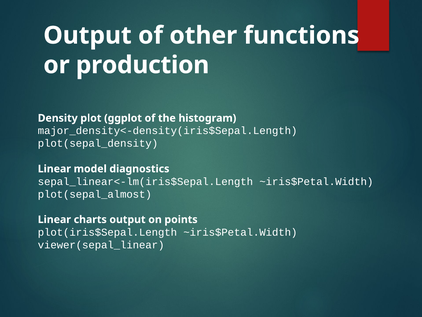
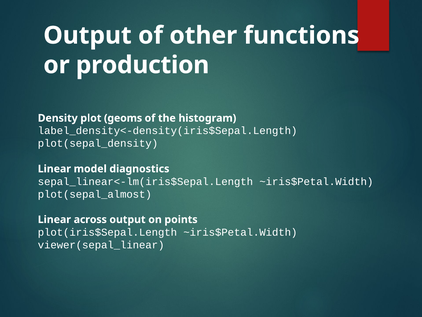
ggplot: ggplot -> geoms
major_density<-density(iris$Sepal.Length: major_density<-density(iris$Sepal.Length -> label_density<-density(iris$Sepal.Length
charts: charts -> across
